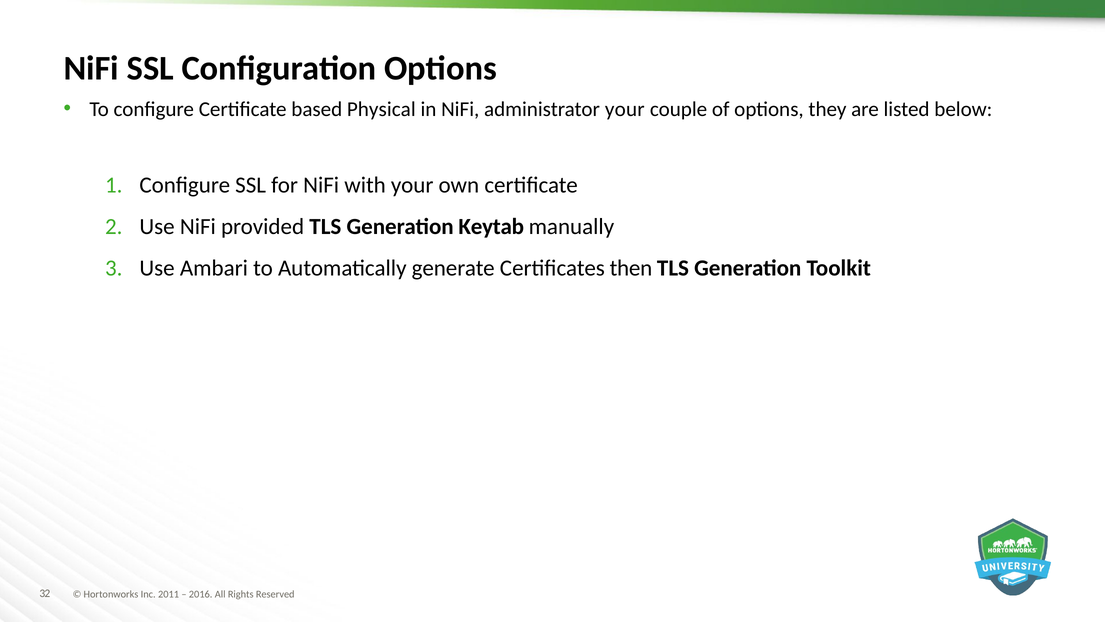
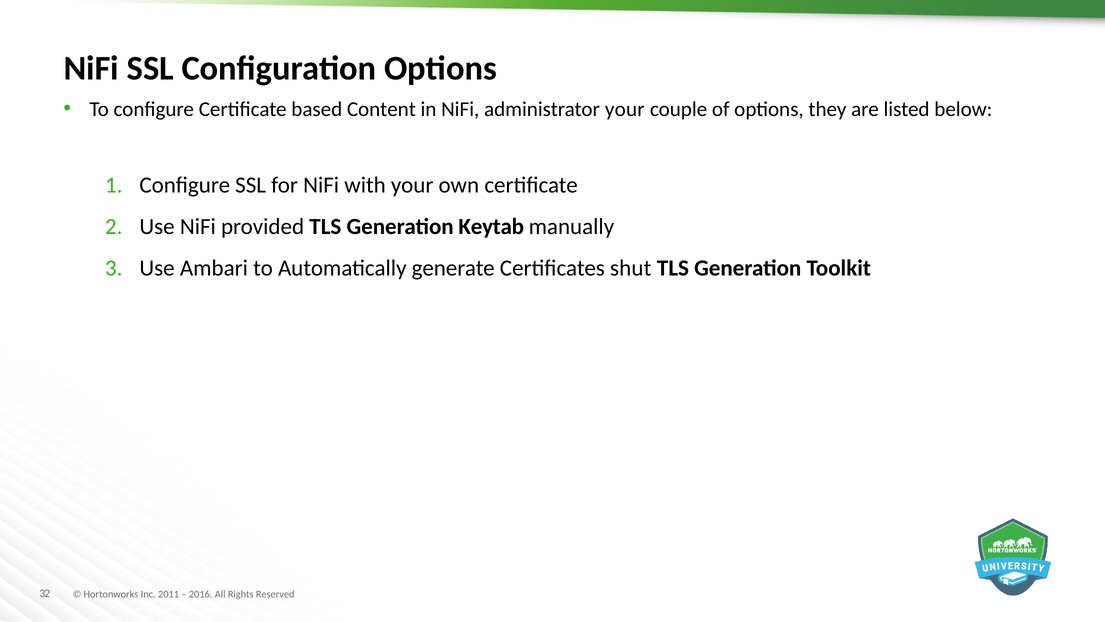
Physical: Physical -> Content
then: then -> shut
